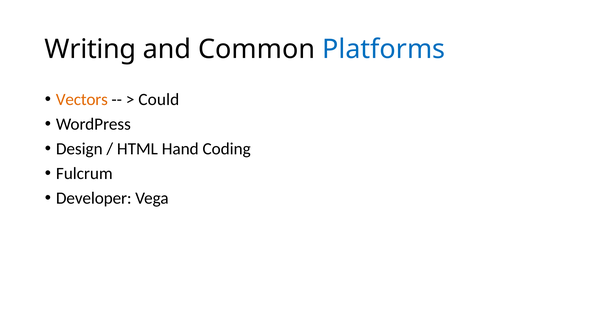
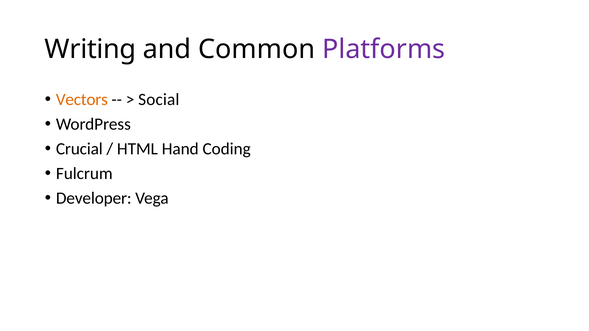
Platforms colour: blue -> purple
Could: Could -> Social
Design: Design -> Crucial
